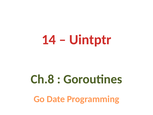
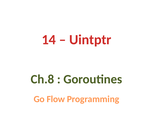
Date: Date -> Flow
